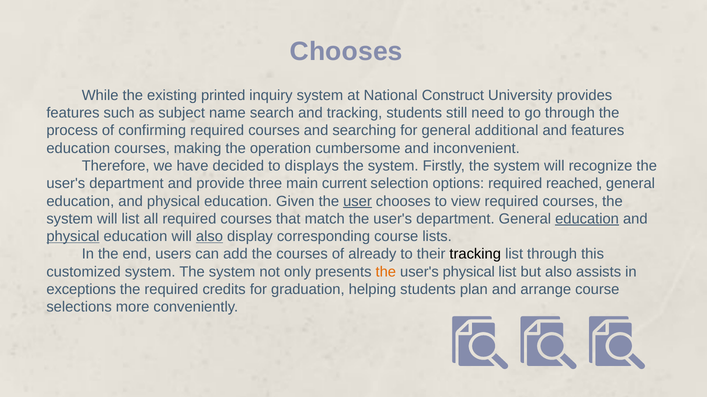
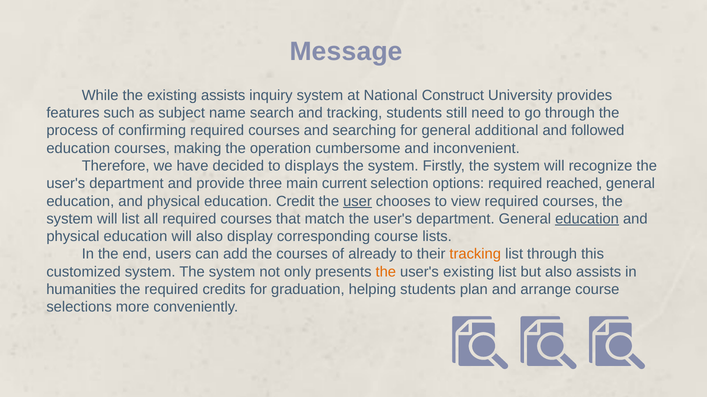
Chooses at (346, 52): Chooses -> Message
existing printed: printed -> assists
and features: features -> followed
Given: Given -> Credit
physical at (73, 237) underline: present -> none
also at (209, 237) underline: present -> none
tracking at (475, 255) colour: black -> orange
user's physical: physical -> existing
exceptions: exceptions -> humanities
